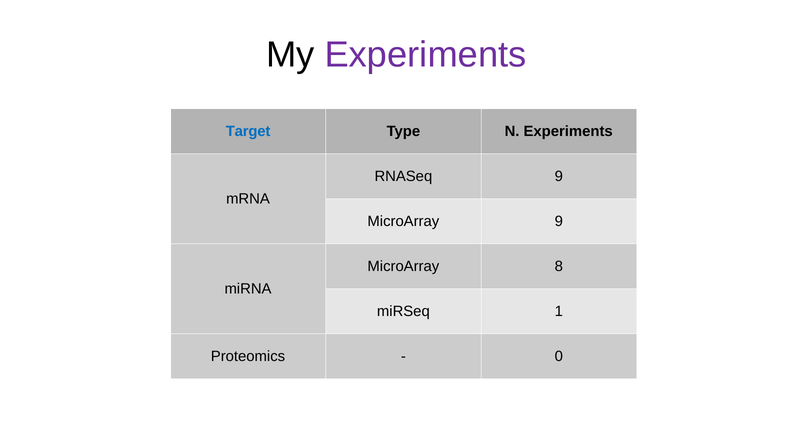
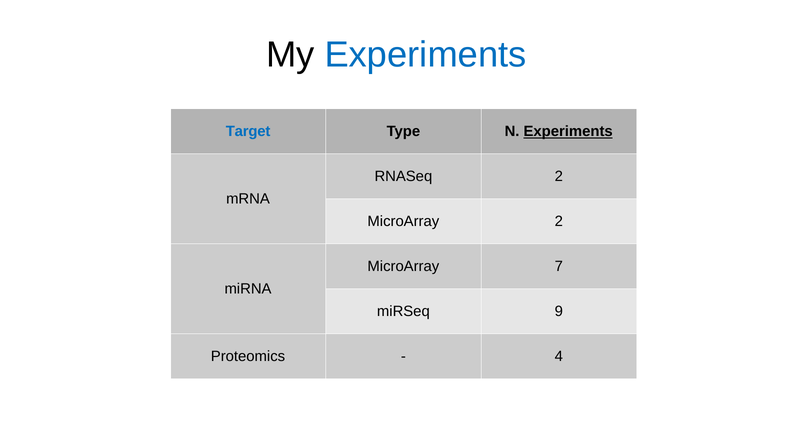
Experiments at (426, 55) colour: purple -> blue
Experiments at (568, 132) underline: none -> present
RNASeq 9: 9 -> 2
MicroArray 9: 9 -> 2
8: 8 -> 7
1: 1 -> 9
0: 0 -> 4
